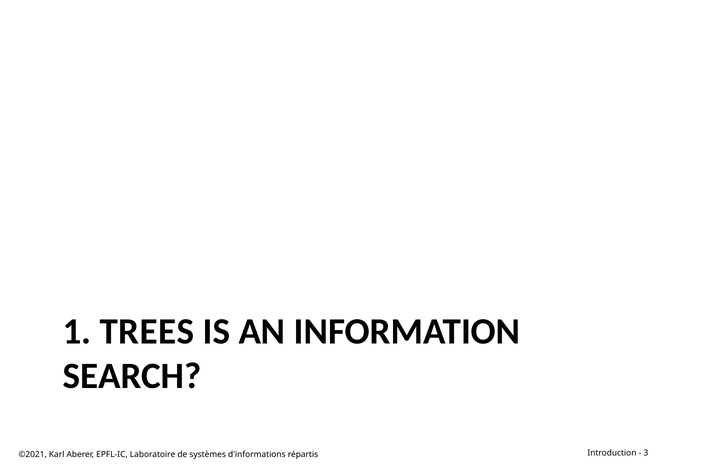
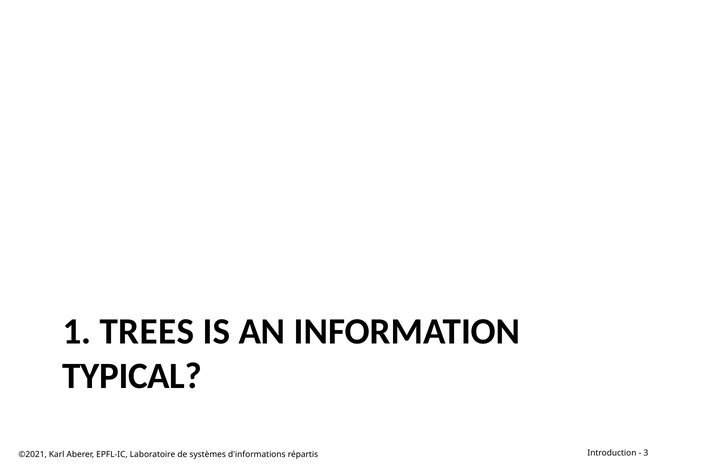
SEARCH: SEARCH -> TYPICAL
